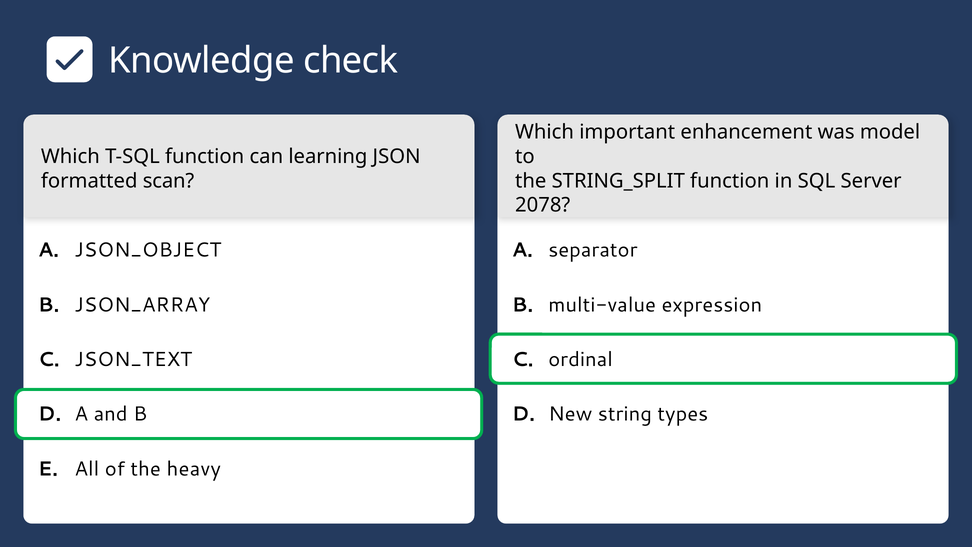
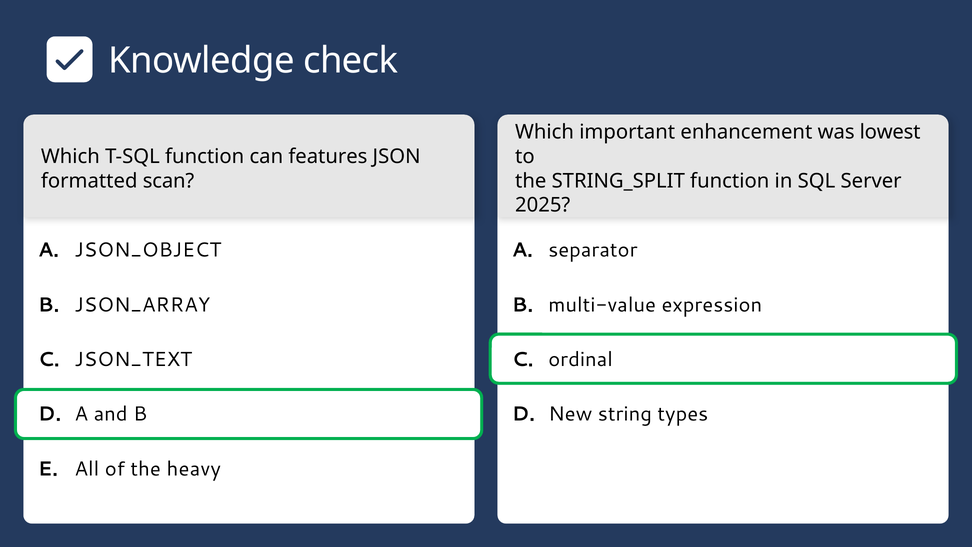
model: model -> lowest
learning: learning -> features
2078: 2078 -> 2025
